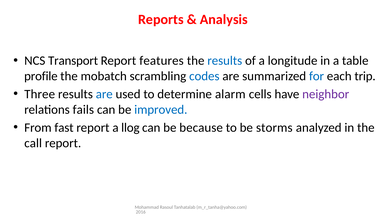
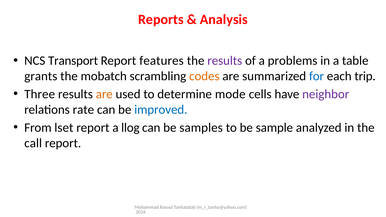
results at (225, 61) colour: blue -> purple
longitude: longitude -> problems
profile: profile -> grants
codes colour: blue -> orange
are at (104, 94) colour: blue -> orange
alarm: alarm -> mode
fails: fails -> rate
fast: fast -> lset
because: because -> samples
storms: storms -> sample
